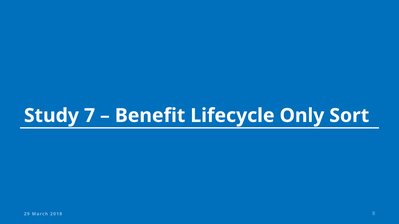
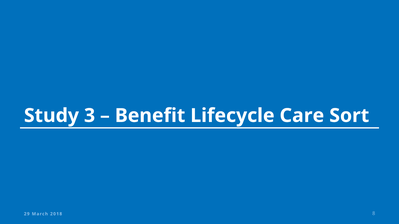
7: 7 -> 3
Only: Only -> Care
